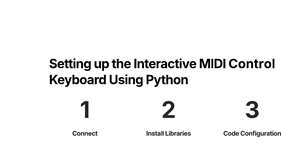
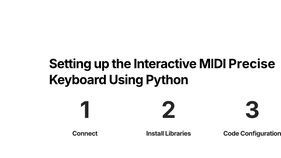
Control: Control -> Precise
